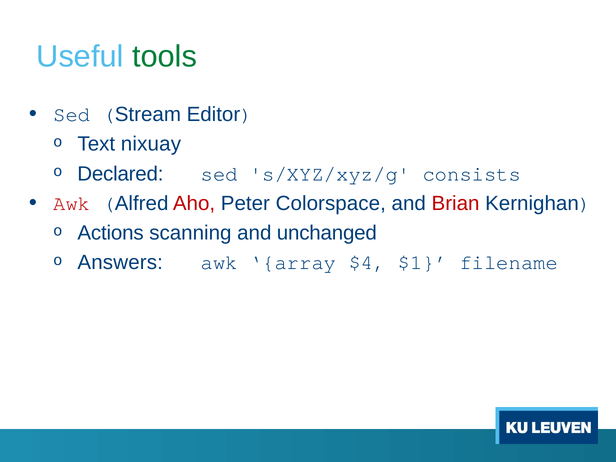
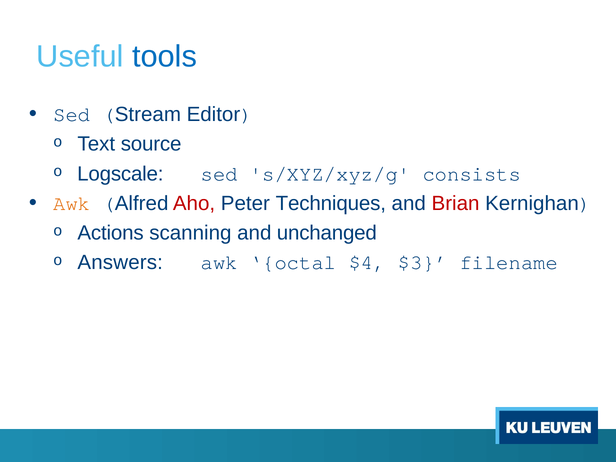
tools colour: green -> blue
nixuay: nixuay -> source
Declared: Declared -> Logscale
Awk at (72, 203) colour: red -> orange
Colorspace: Colorspace -> Techniques
array: array -> octal
$1: $1 -> $3
